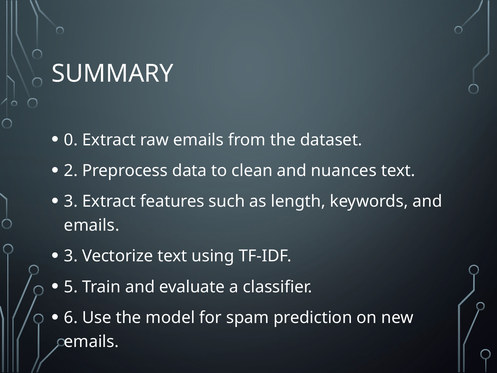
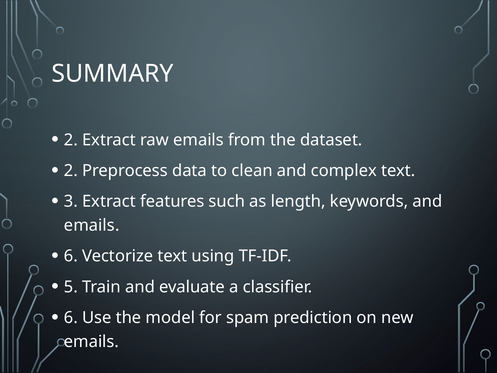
0 at (71, 140): 0 -> 2
nuances: nuances -> complex
3 at (71, 256): 3 -> 6
